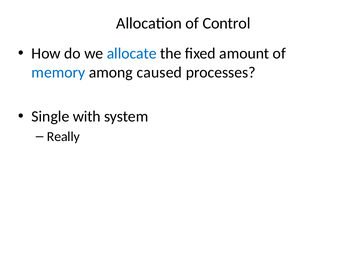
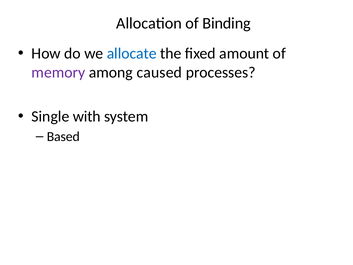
Control: Control -> Binding
memory colour: blue -> purple
Really: Really -> Based
